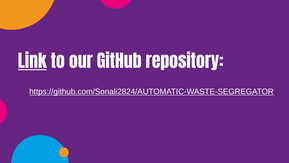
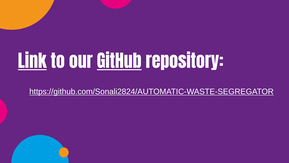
GitHub underline: none -> present
